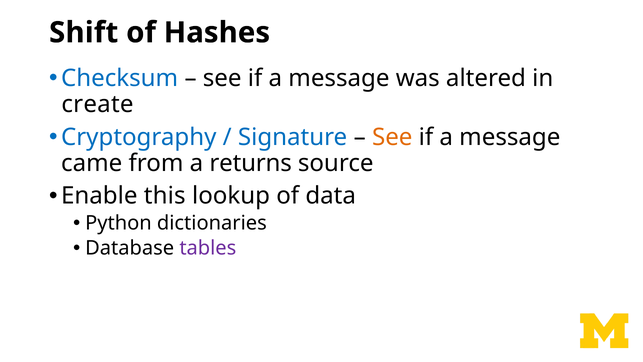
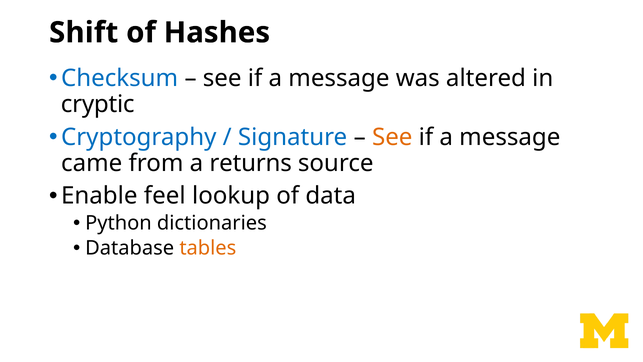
create: create -> cryptic
this: this -> feel
tables colour: purple -> orange
